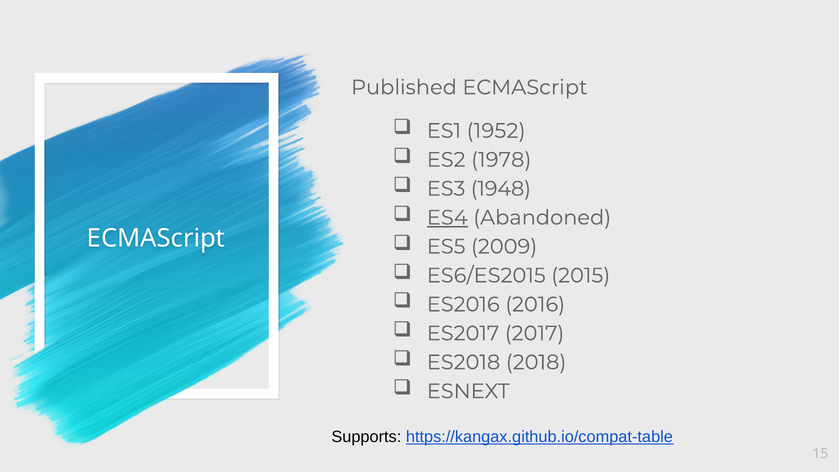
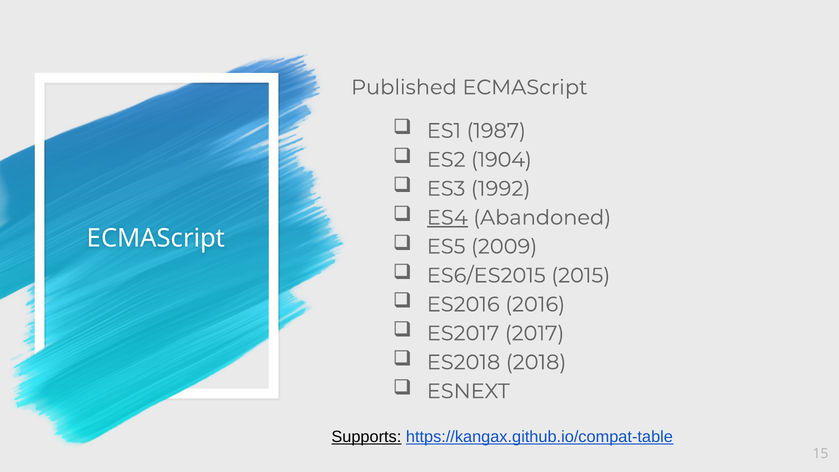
1952: 1952 -> 1987
1978: 1978 -> 1904
1948: 1948 -> 1992
Supports underline: none -> present
